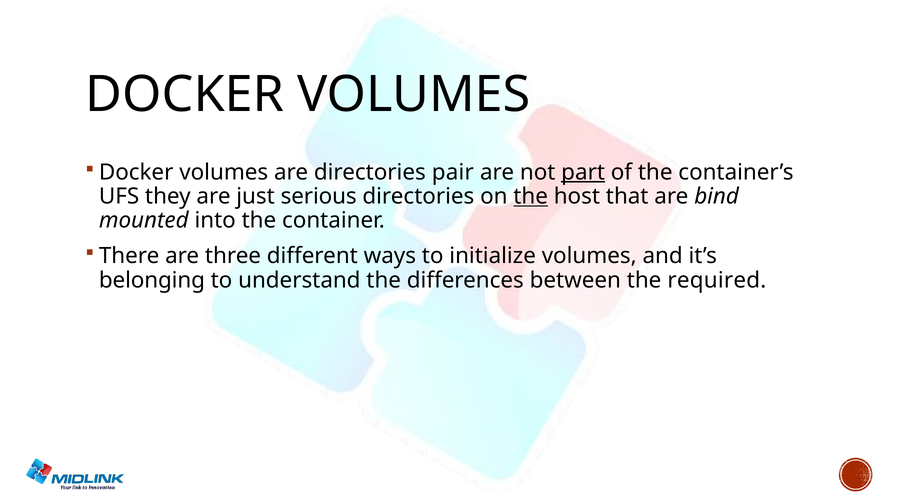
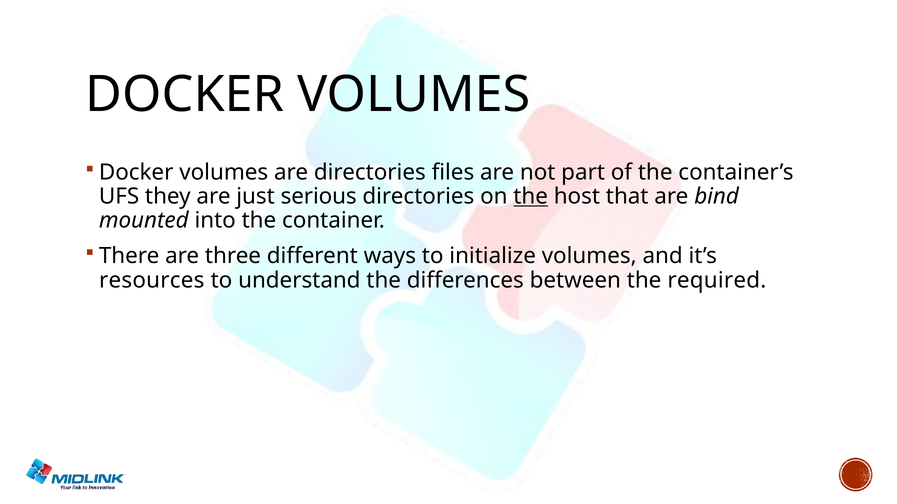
pair: pair -> files
part underline: present -> none
belonging: belonging -> resources
